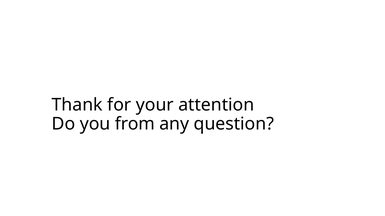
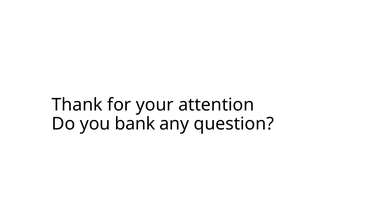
from: from -> bank
